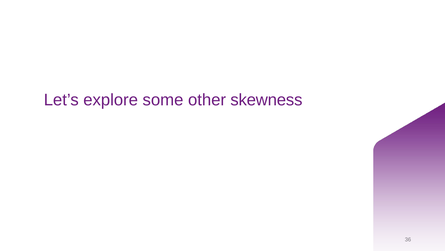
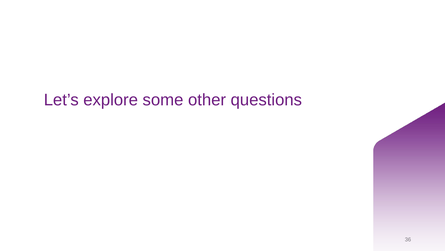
skewness: skewness -> questions
